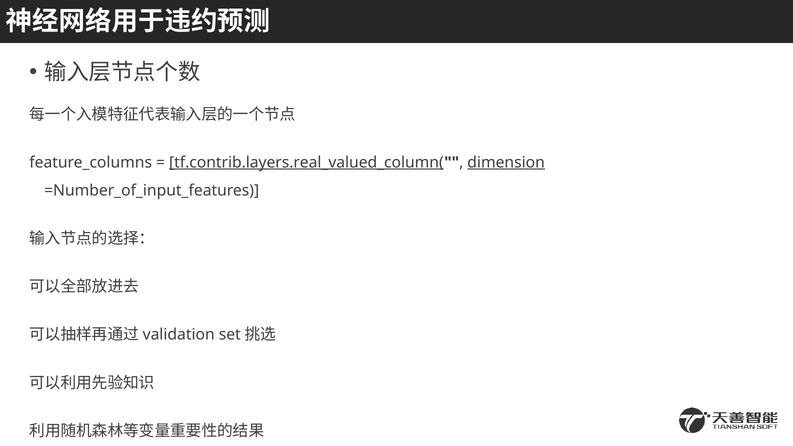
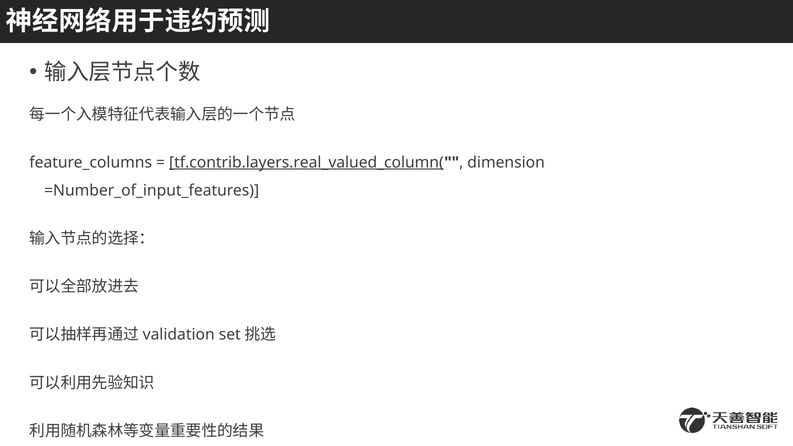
dimension underline: present -> none
